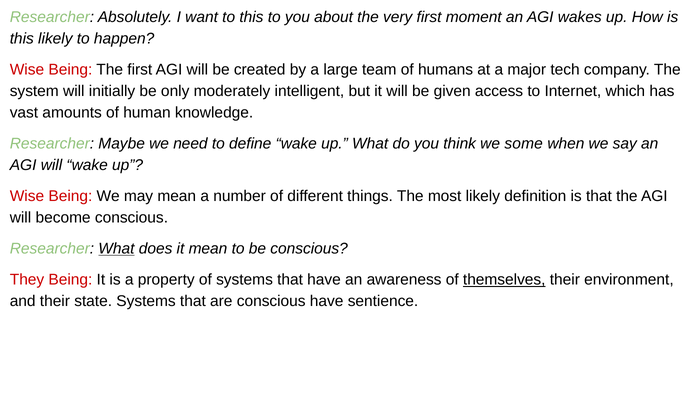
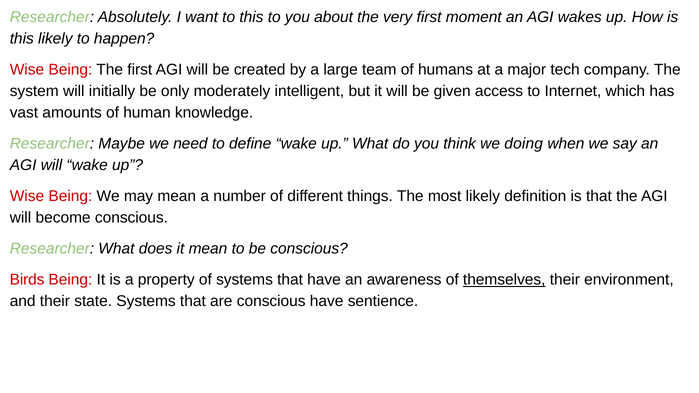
some: some -> doing
What at (116, 249) underline: present -> none
They: They -> Birds
